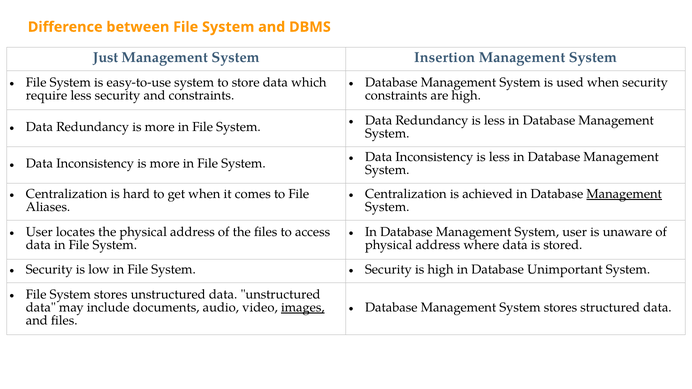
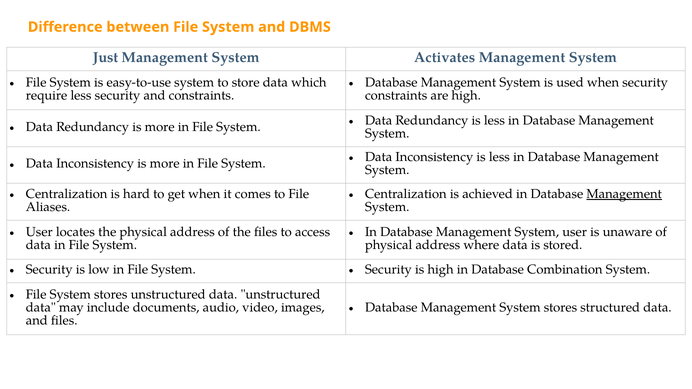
Insertion: Insertion -> Activates
Unimportant: Unimportant -> Combination
images underline: present -> none
